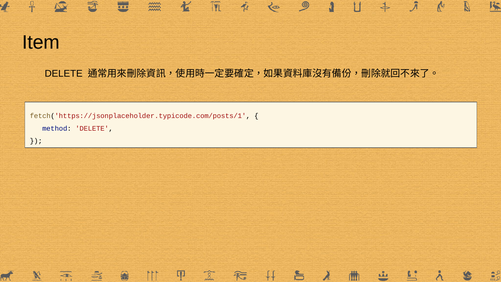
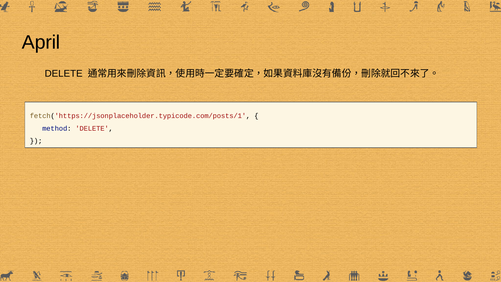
Item: Item -> April
